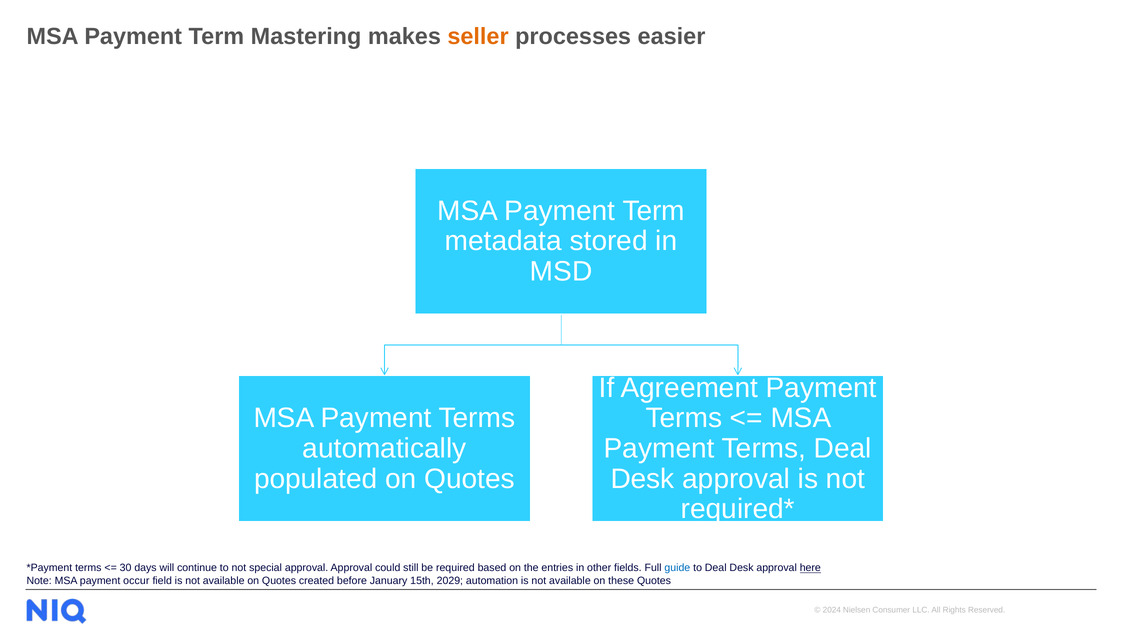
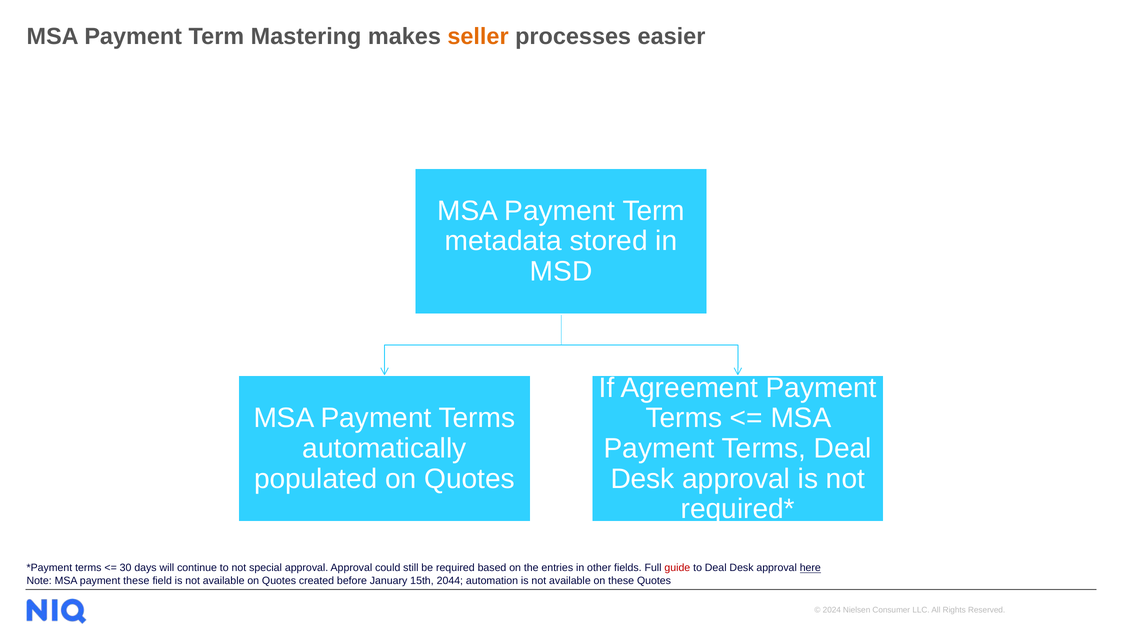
guide colour: blue -> red
payment occur: occur -> these
2029: 2029 -> 2044
